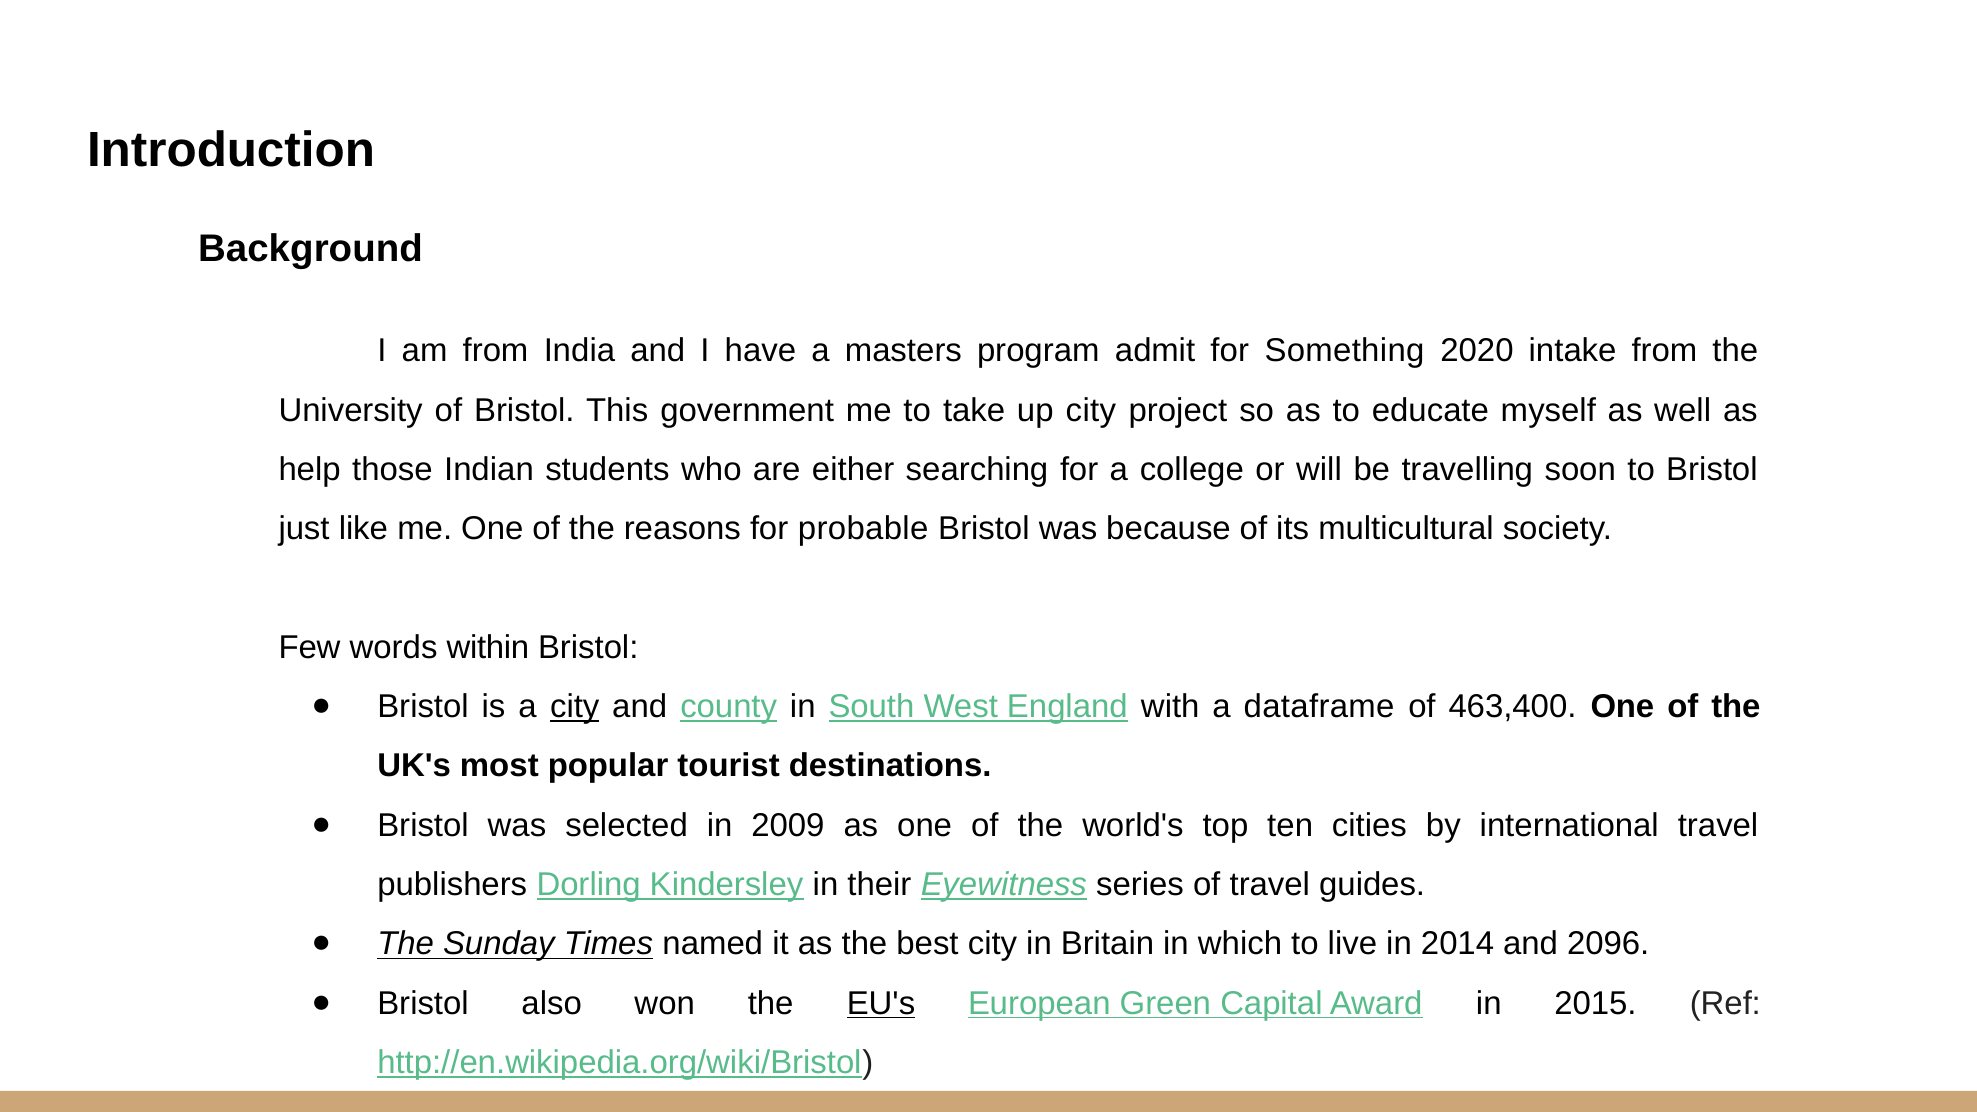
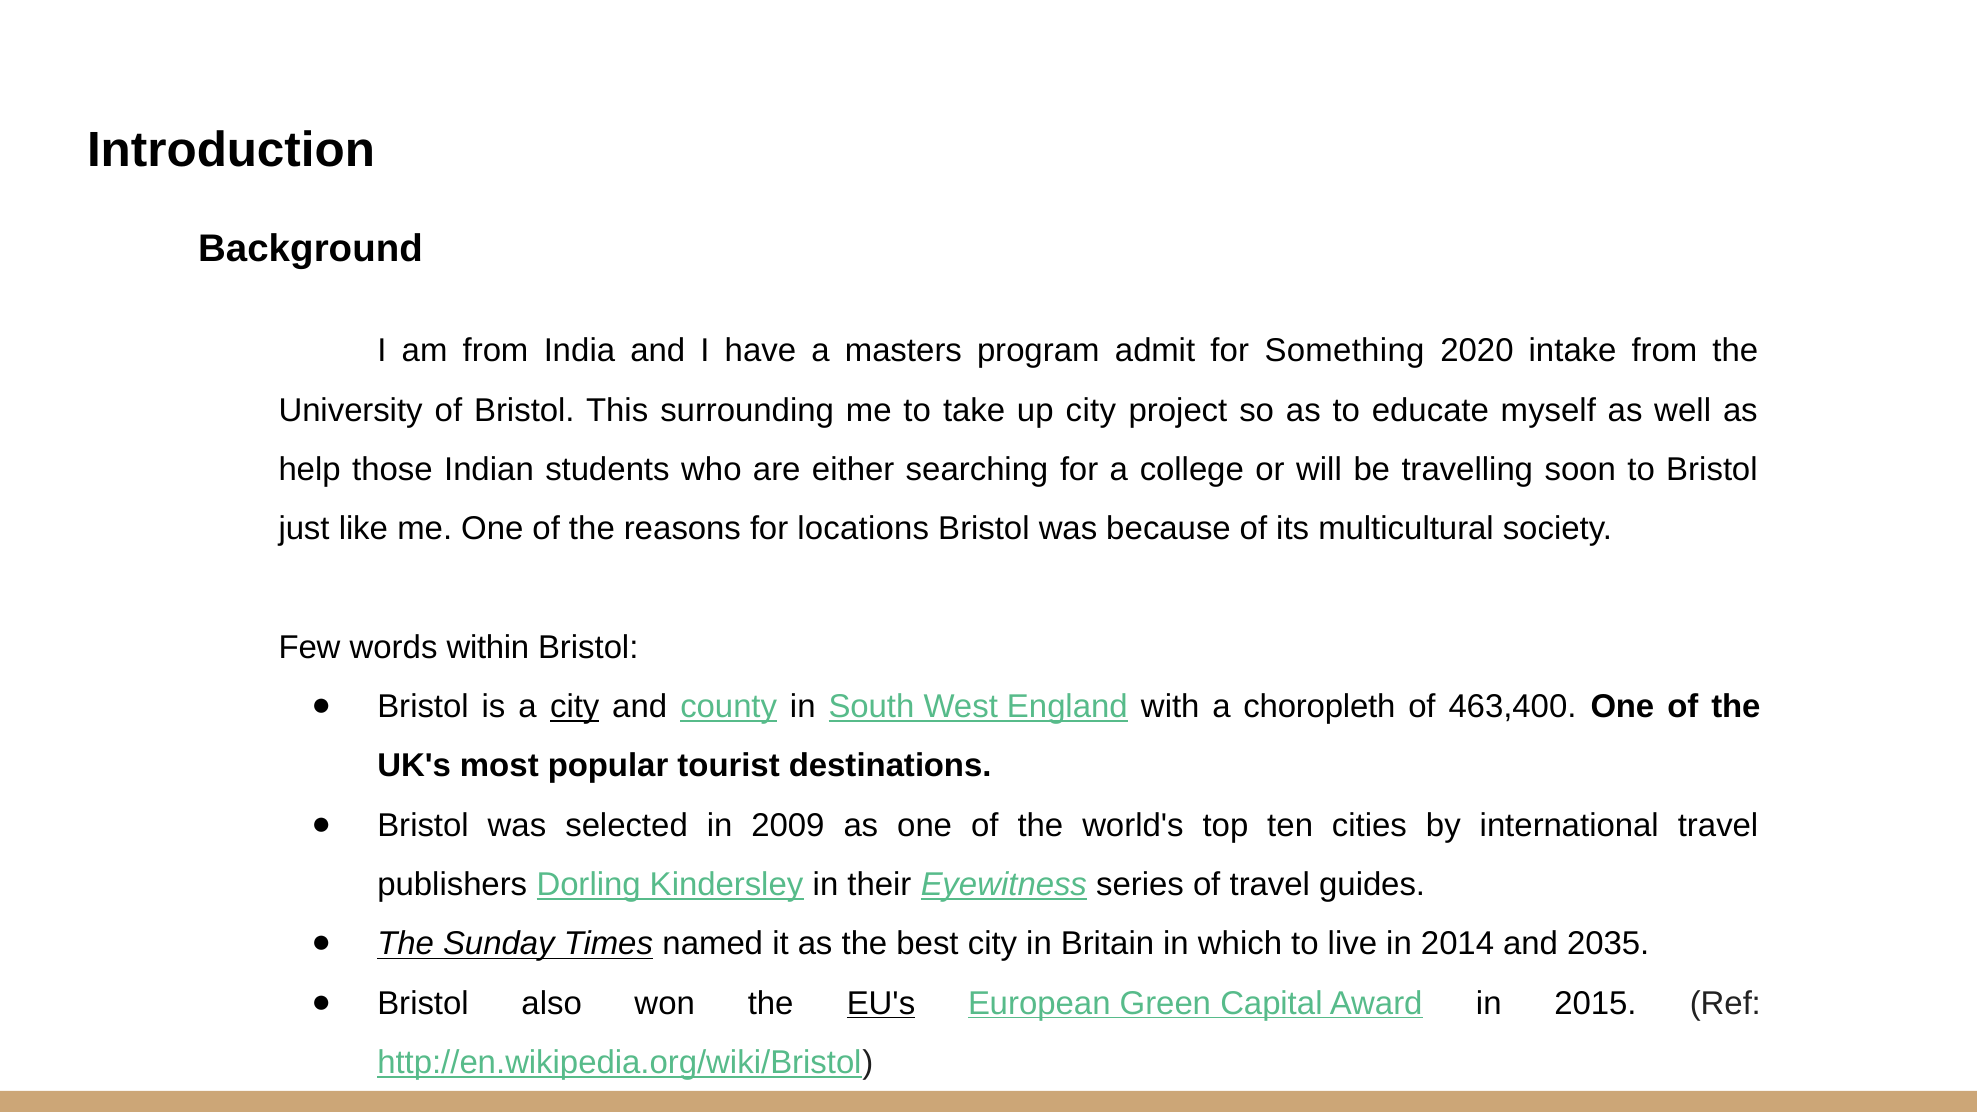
government: government -> surrounding
probable: probable -> locations
dataframe: dataframe -> choropleth
2096: 2096 -> 2035
